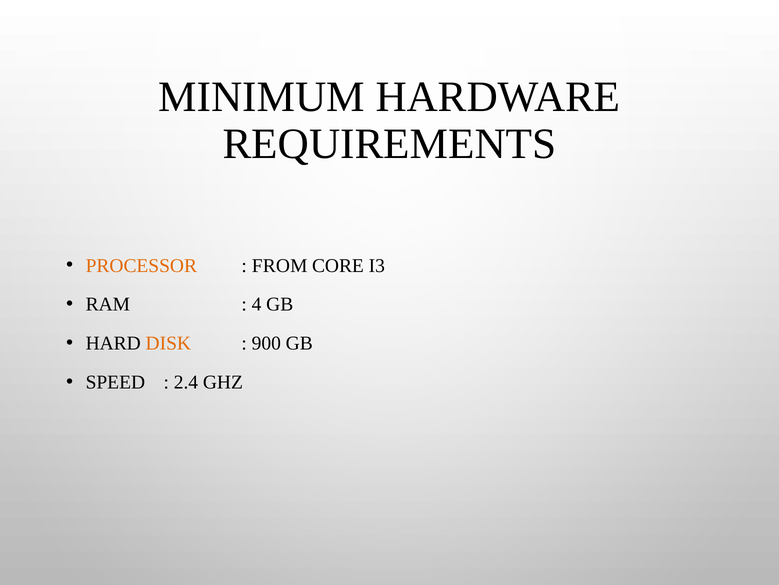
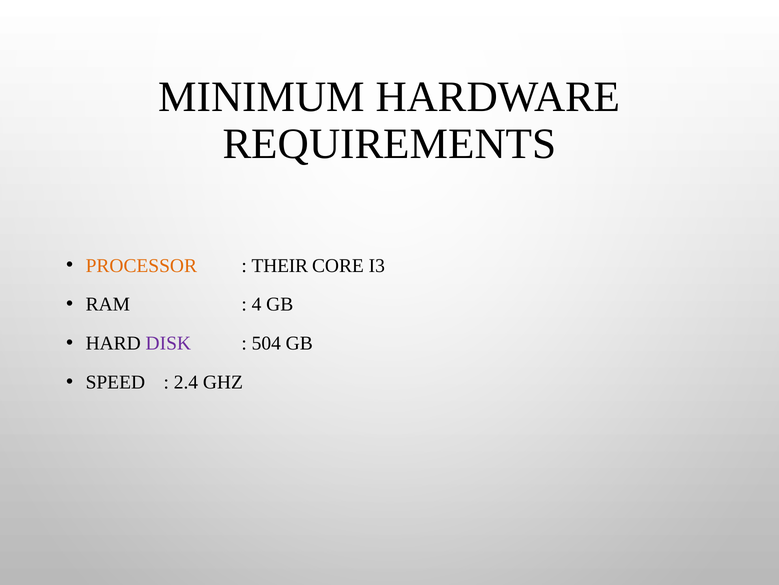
FROM: FROM -> THEIR
DISK colour: orange -> purple
900: 900 -> 504
